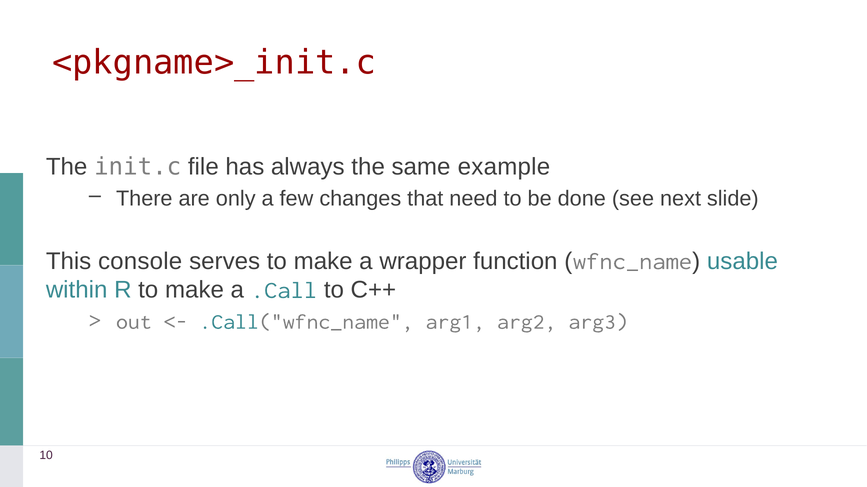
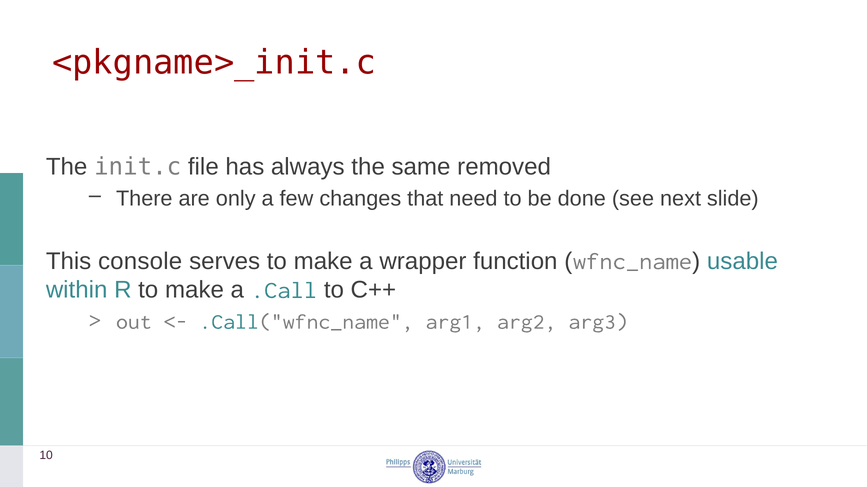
example: example -> removed
